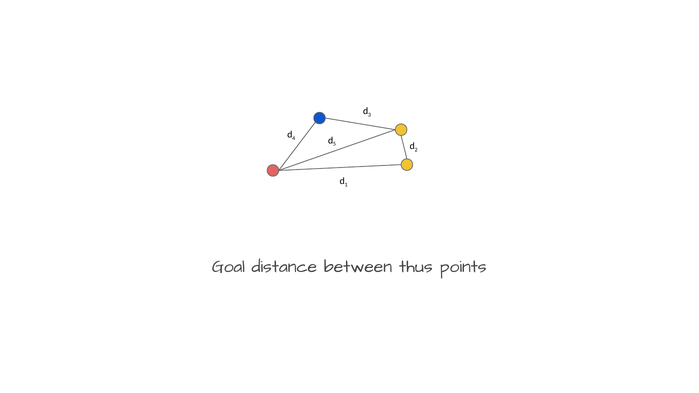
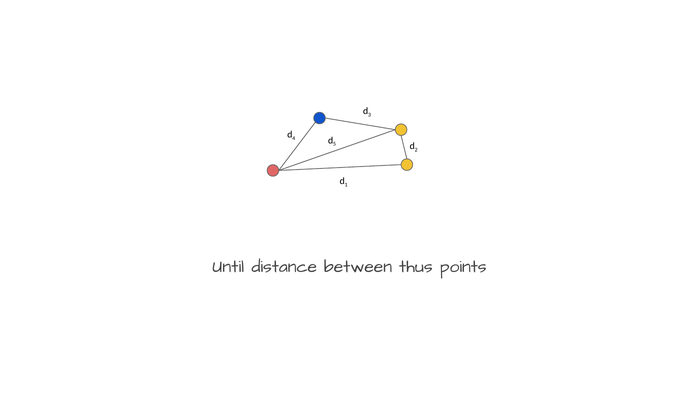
Goal: Goal -> Until
